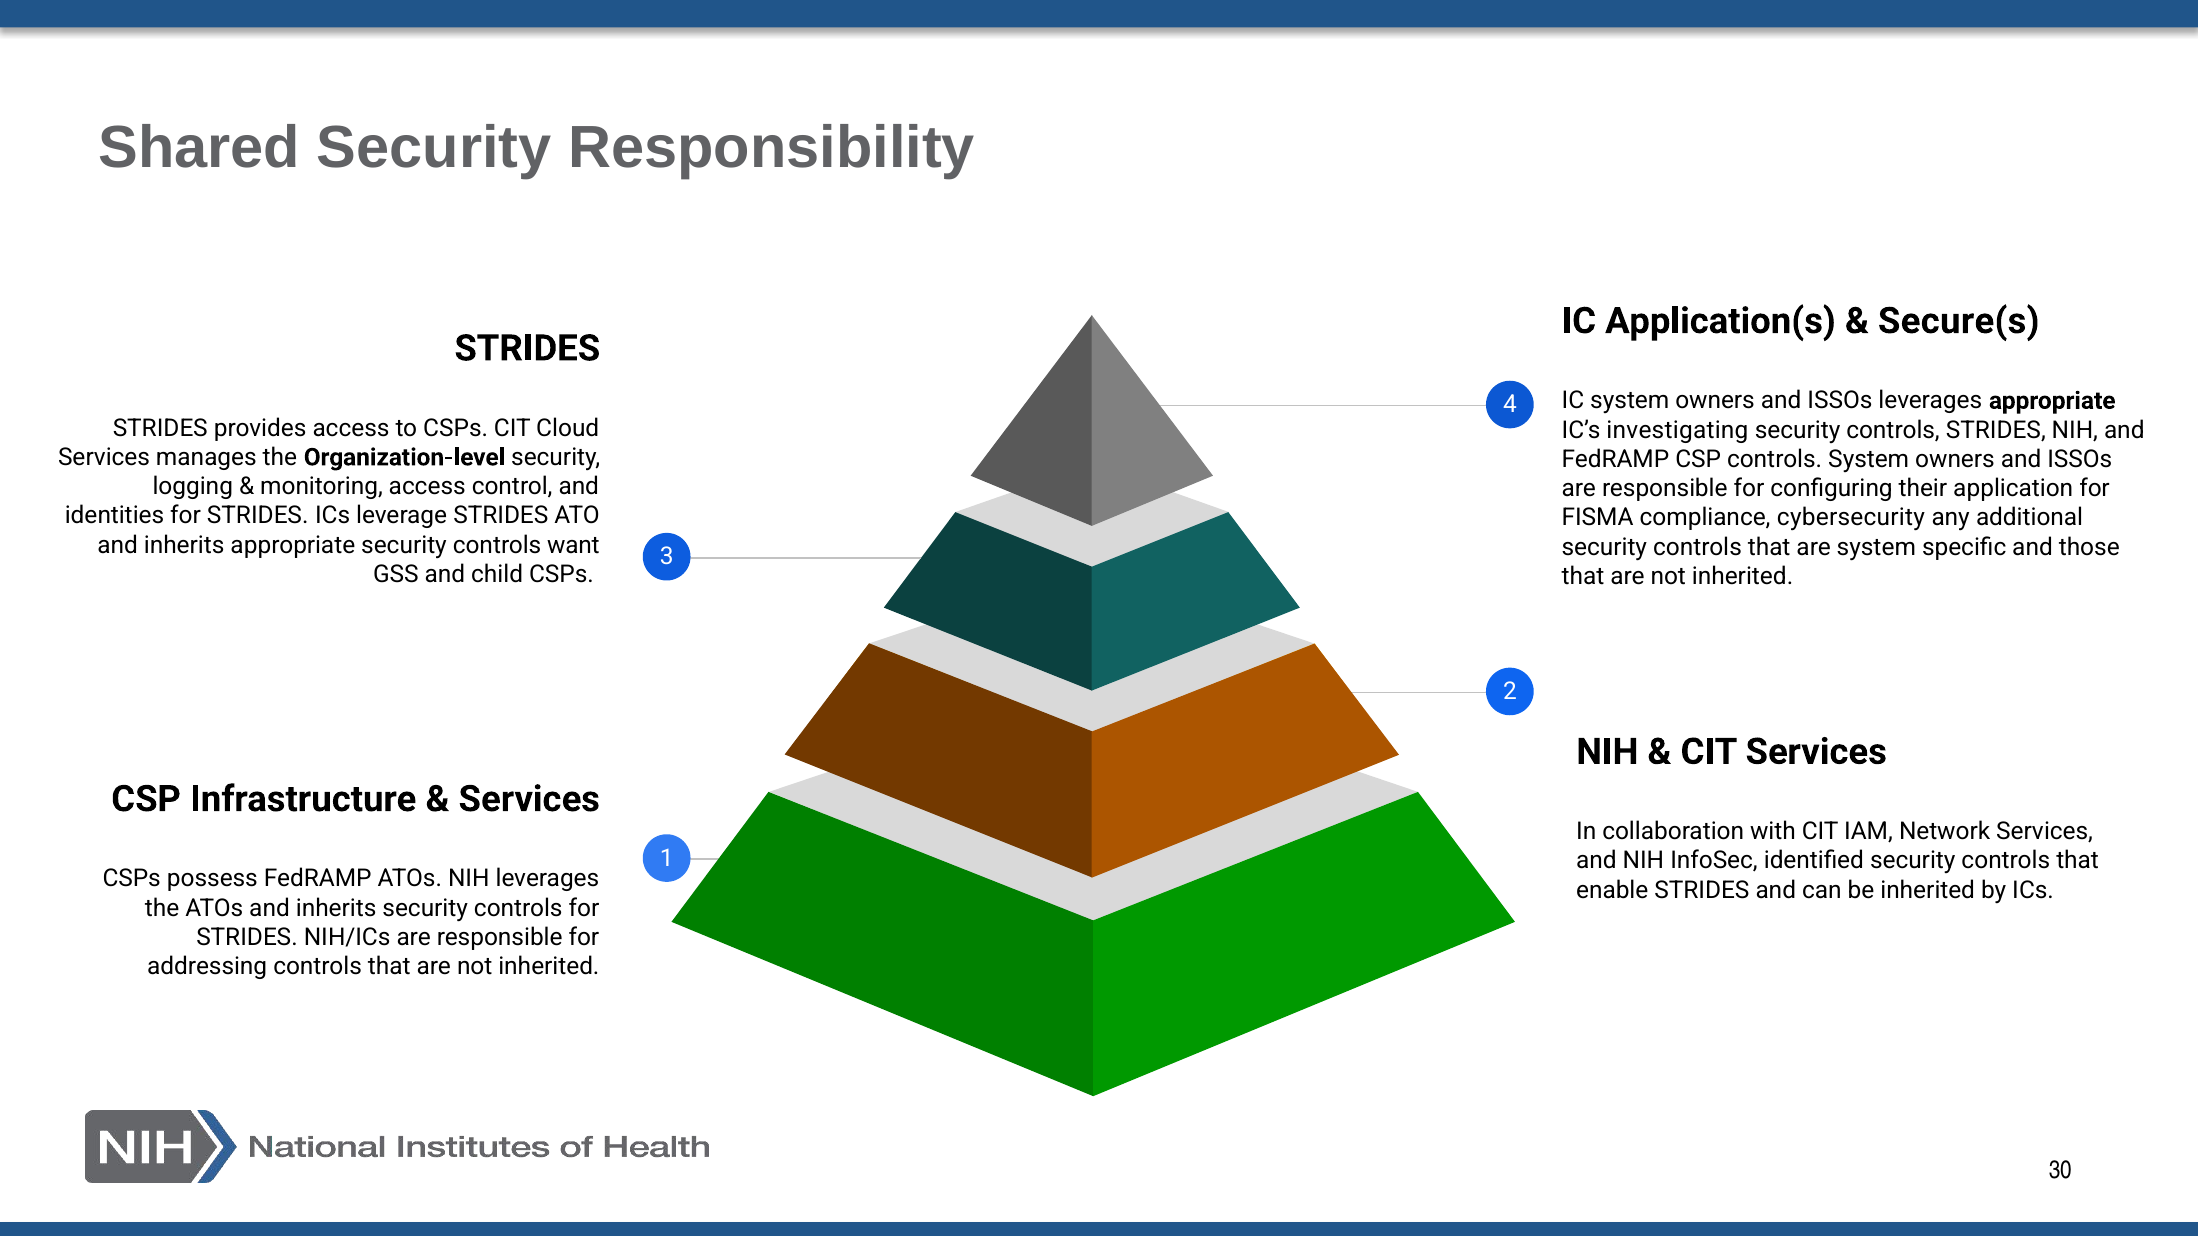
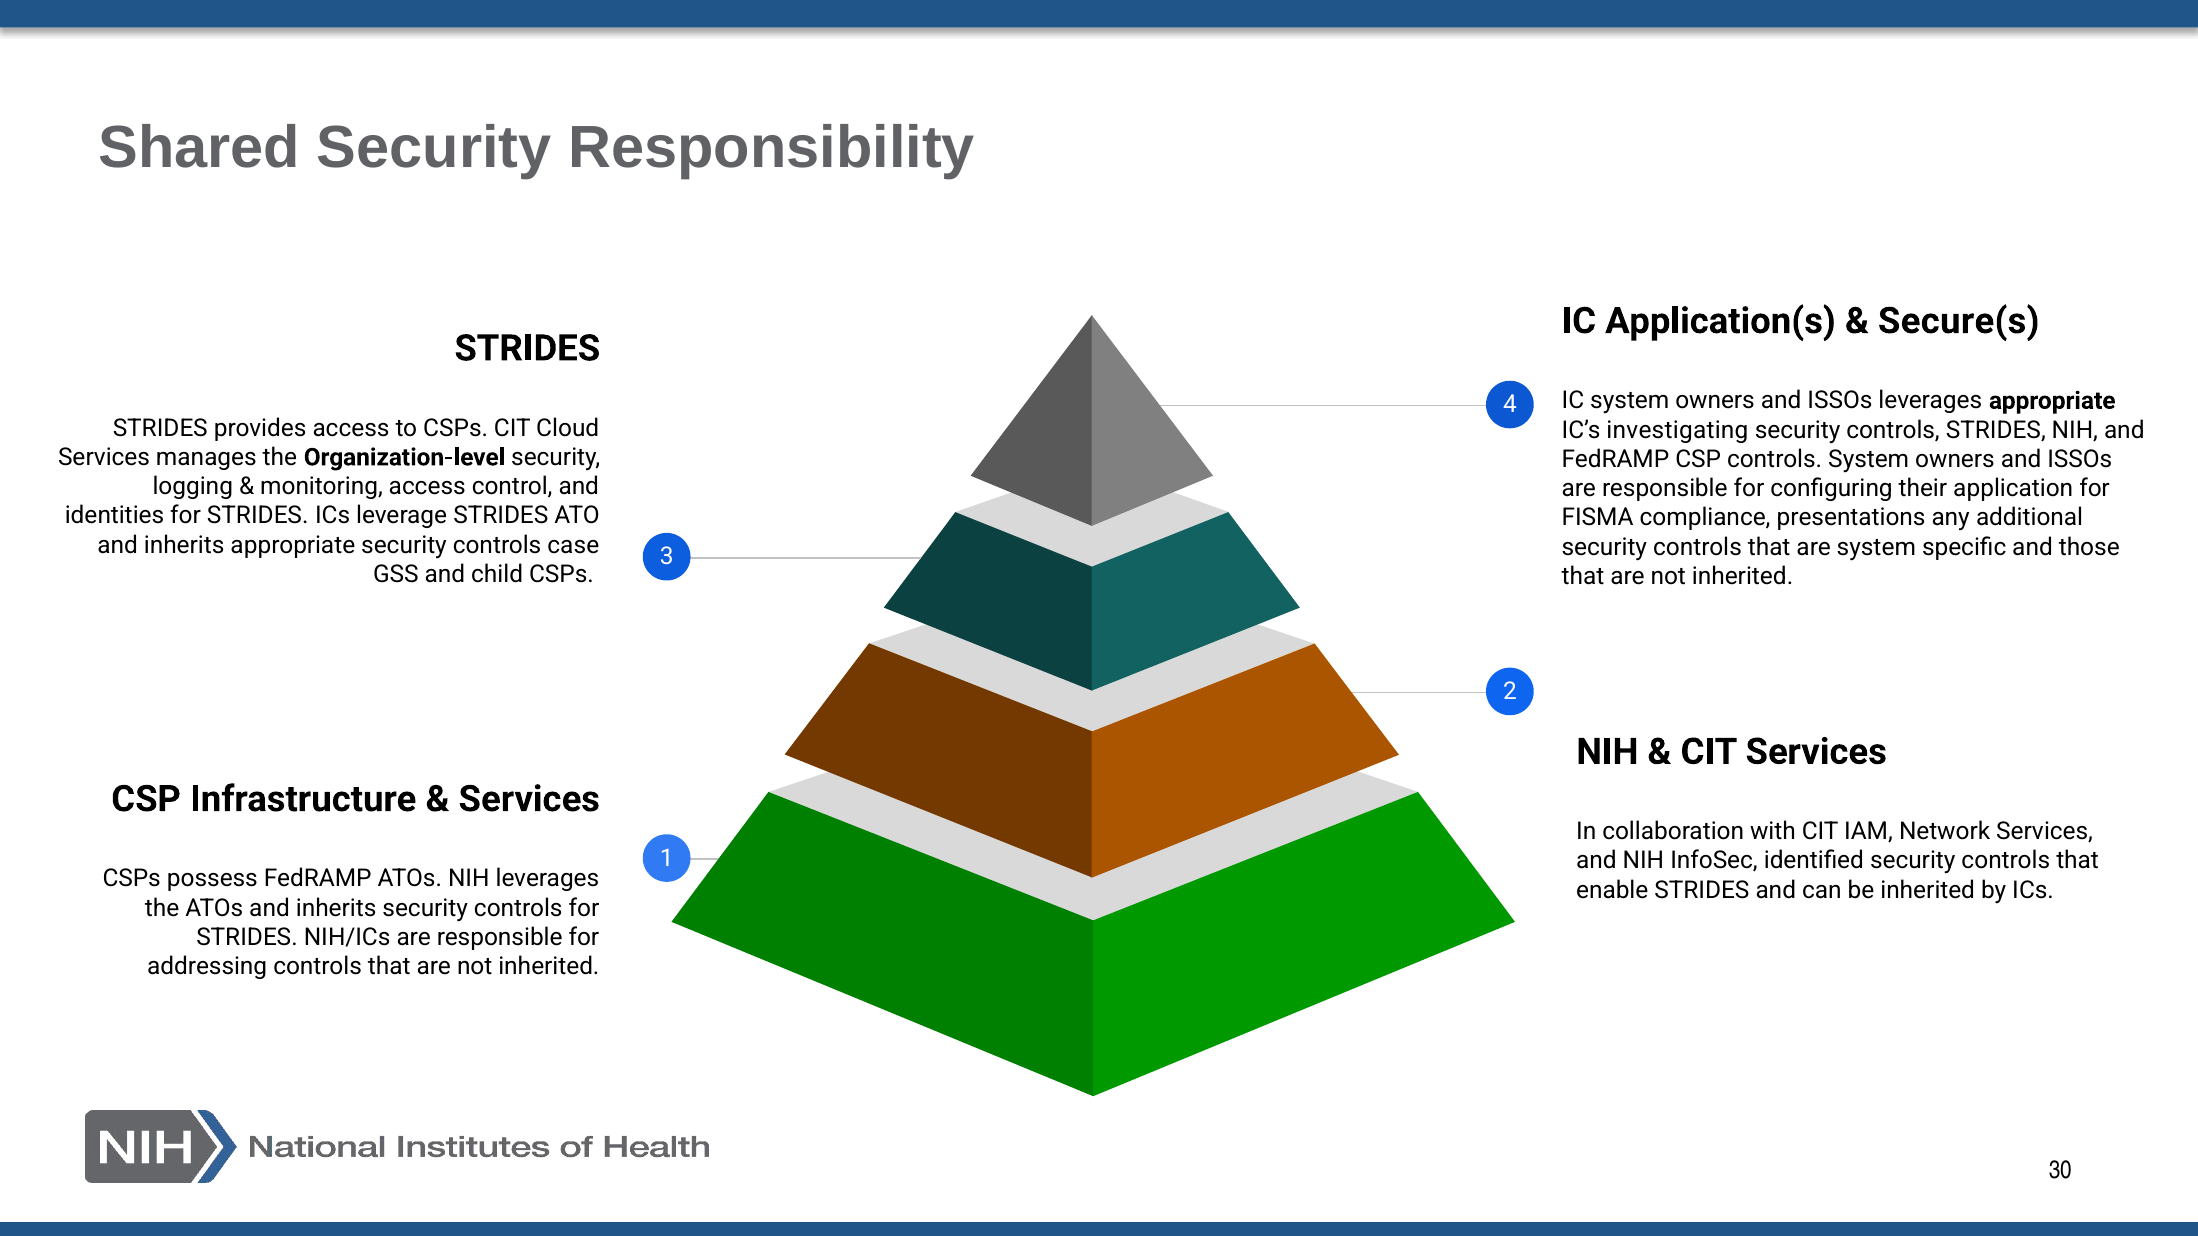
cybersecurity: cybersecurity -> presentations
want: want -> case
